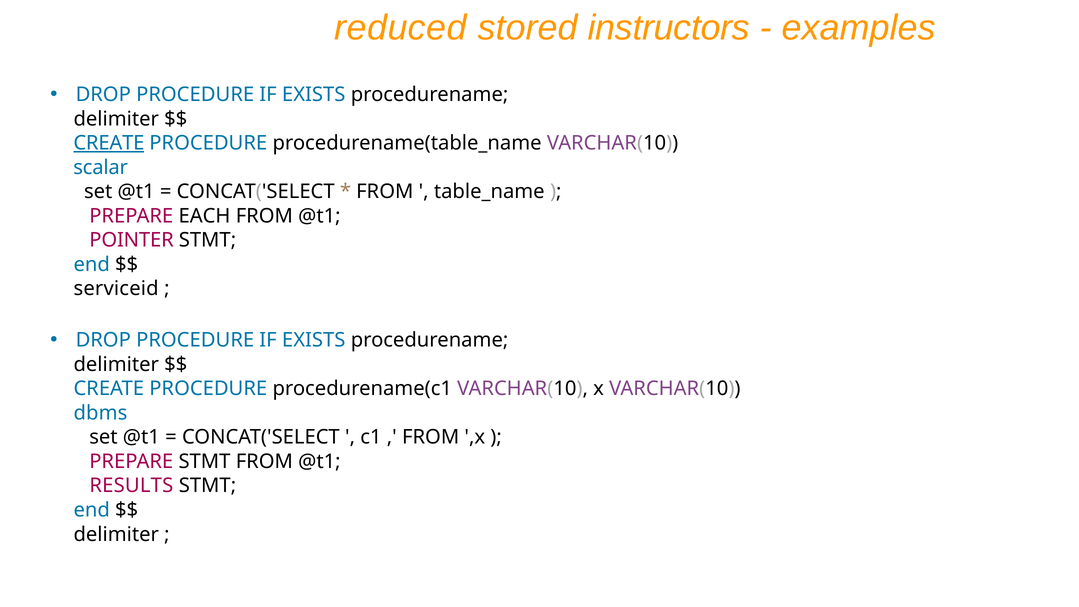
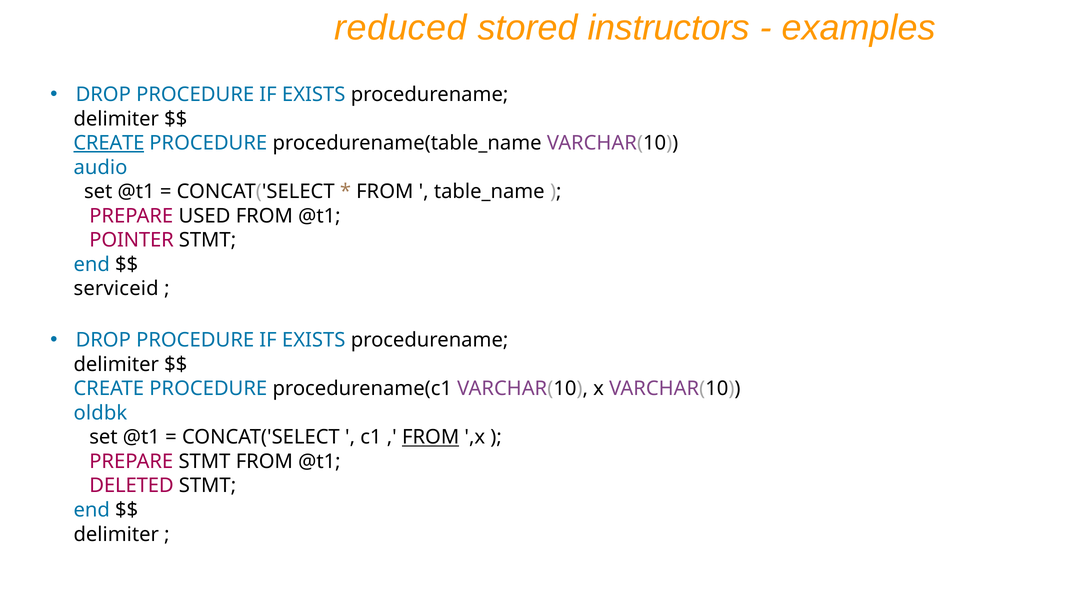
scalar: scalar -> audio
EACH: EACH -> USED
dbms: dbms -> oldbk
FROM at (431, 437) underline: none -> present
RESULTS: RESULTS -> DELETED
